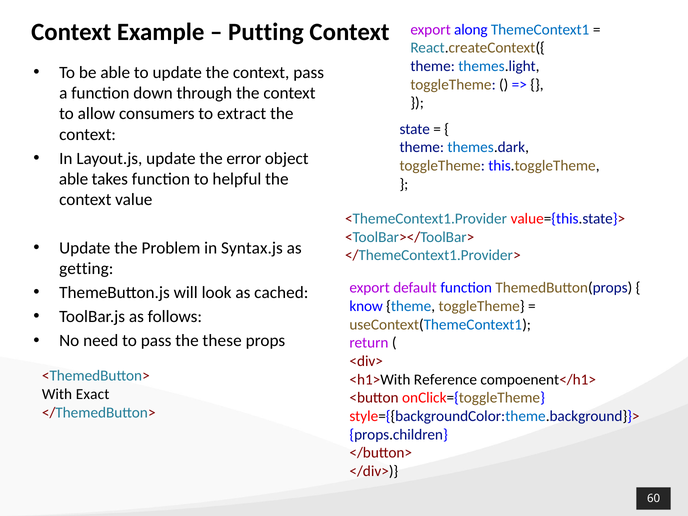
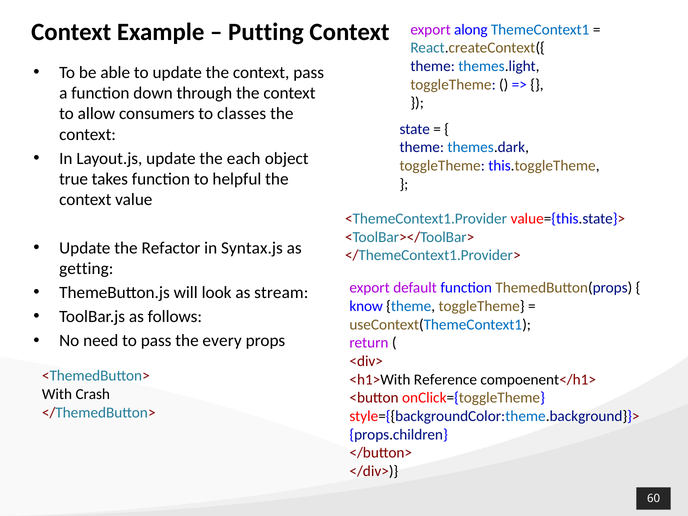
extract: extract -> classes
error: error -> each
able at (74, 179): able -> true
Problem: Problem -> Refactor
cached: cached -> stream
these: these -> every
Exact: Exact -> Crash
